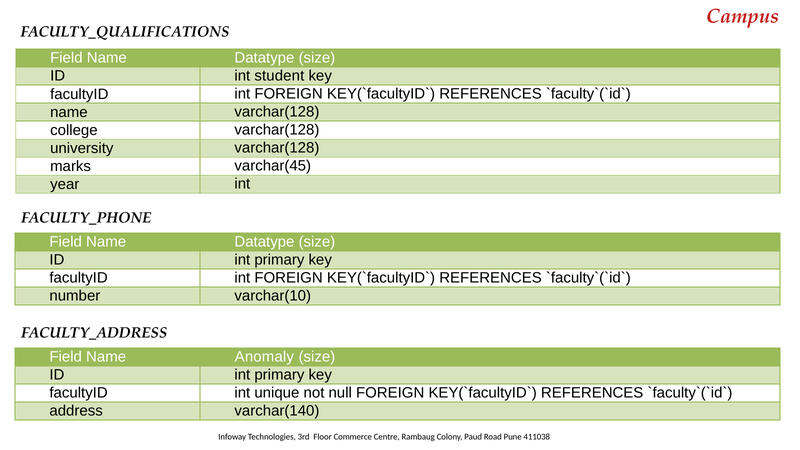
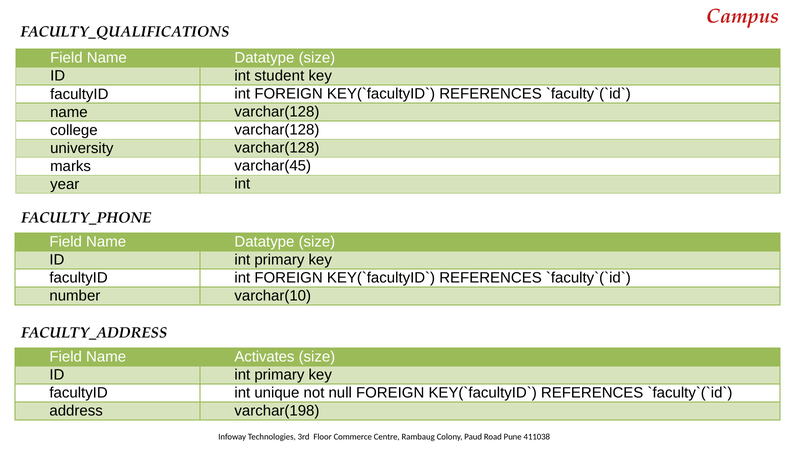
Anomaly: Anomaly -> Activates
varchar(140: varchar(140 -> varchar(198
